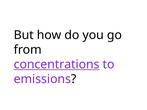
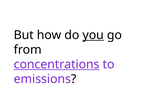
you underline: none -> present
